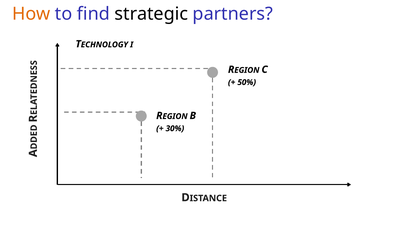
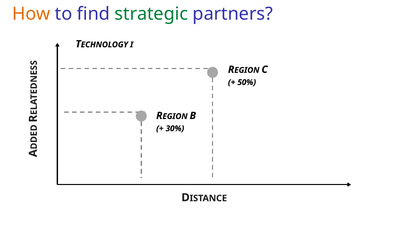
strategic colour: black -> green
